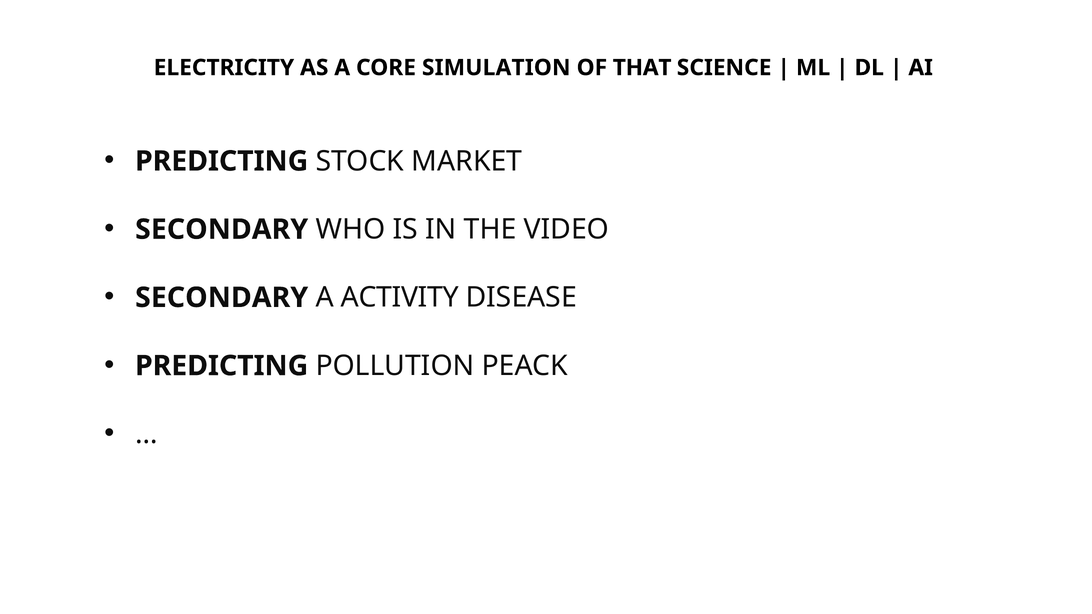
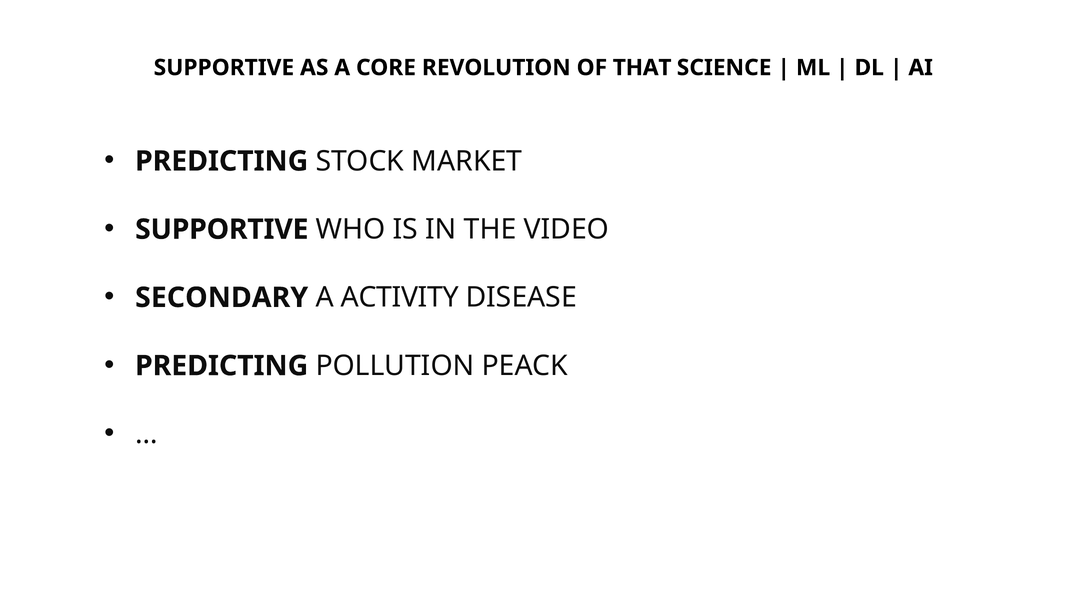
ELECTRICITY at (224, 68): ELECTRICITY -> SUPPORTIVE
SIMULATION: SIMULATION -> REVOLUTION
SECONDARY at (222, 230): SECONDARY -> SUPPORTIVE
